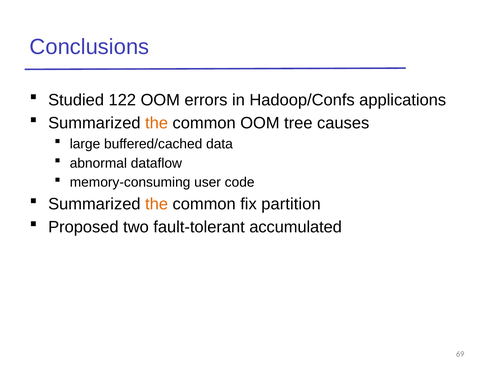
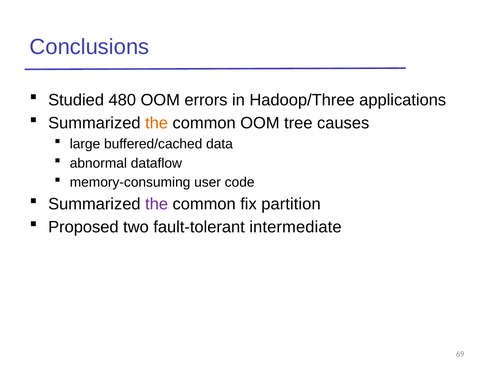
122: 122 -> 480
Hadoop/Confs: Hadoop/Confs -> Hadoop/Three
the at (157, 204) colour: orange -> purple
accumulated: accumulated -> intermediate
